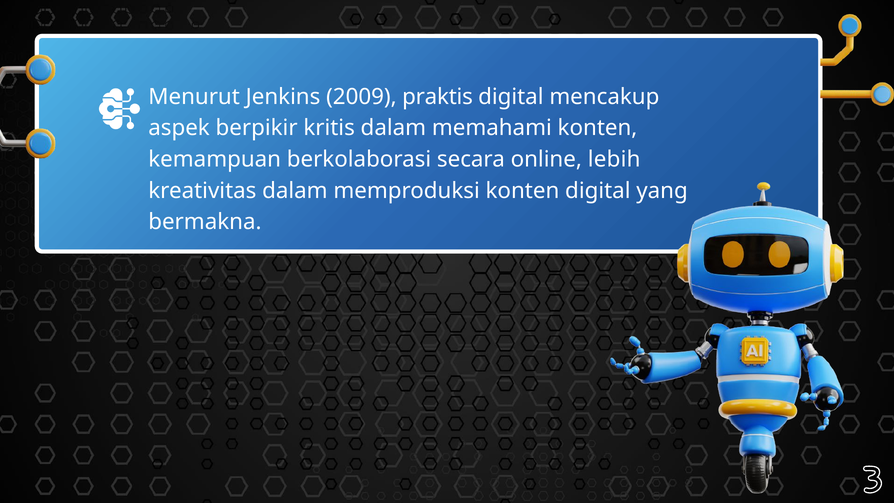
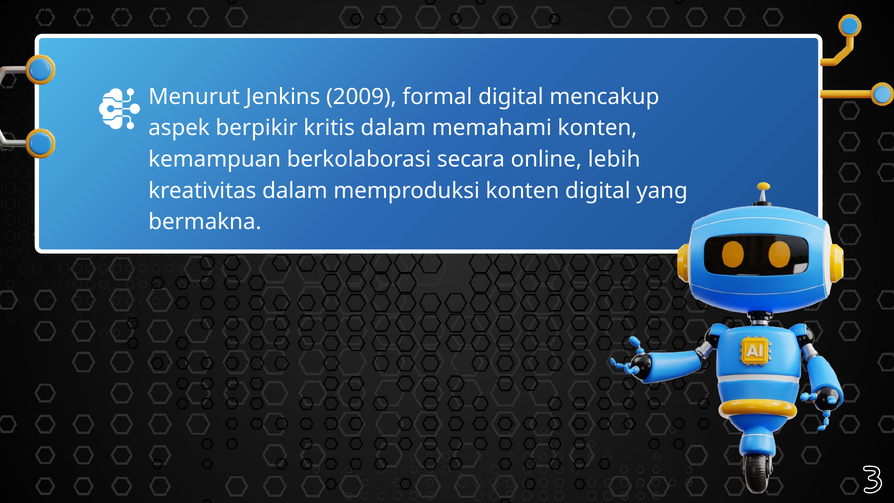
praktis: praktis -> formal
